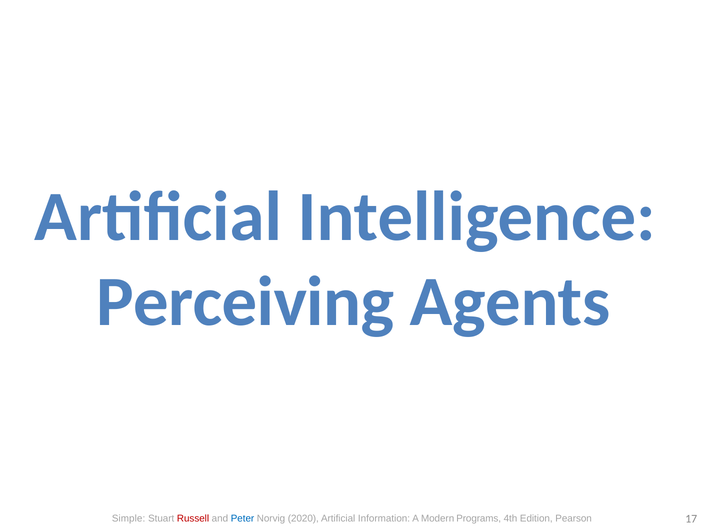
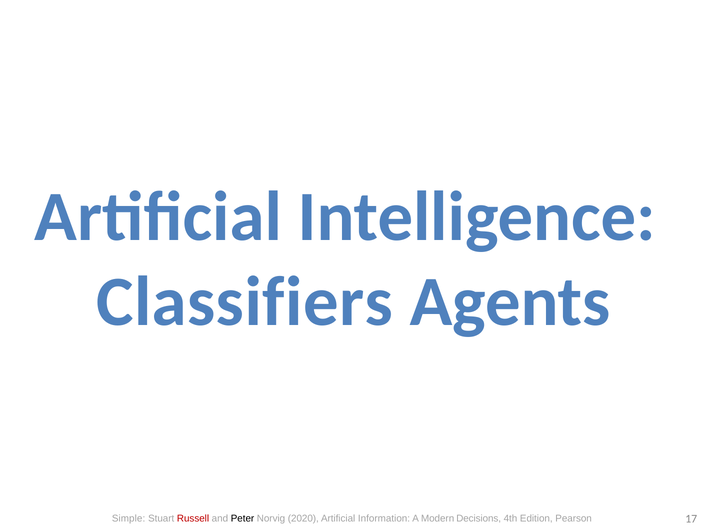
Perceiving: Perceiving -> Classifiers
Peter colour: blue -> black
Programs: Programs -> Decisions
